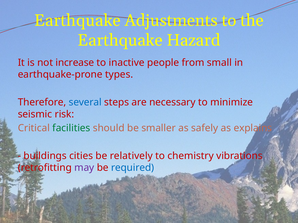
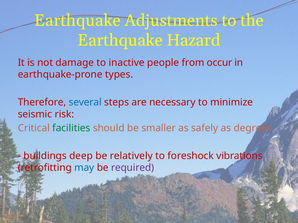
increase: increase -> damage
small: small -> occur
explains: explains -> degrees
cities: cities -> deep
chemistry: chemistry -> foreshock
may colour: purple -> blue
required colour: blue -> purple
